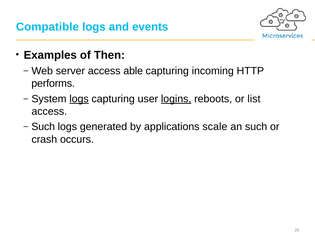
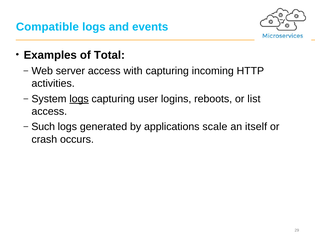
Then: Then -> Total
able: able -> with
performs: performs -> activities
logins underline: present -> none
an such: such -> itself
